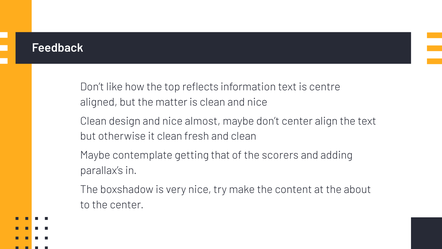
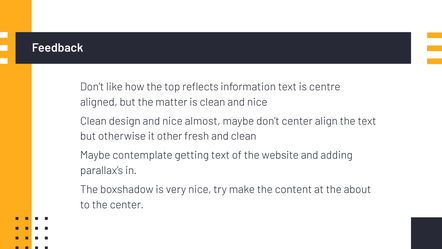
it clean: clean -> other
getting that: that -> text
scorers: scorers -> website
